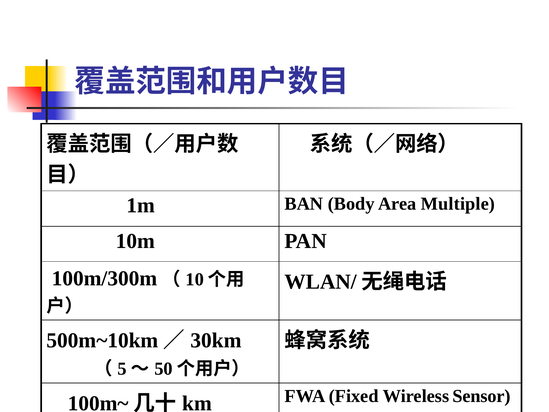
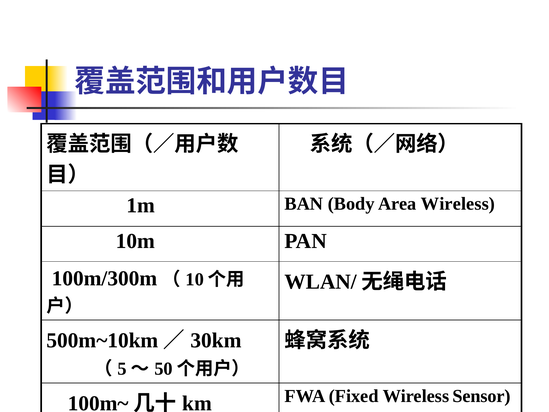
Area Multiple: Multiple -> Wireless
